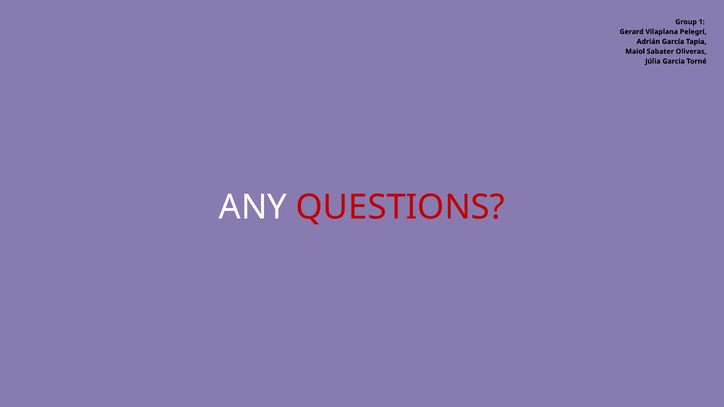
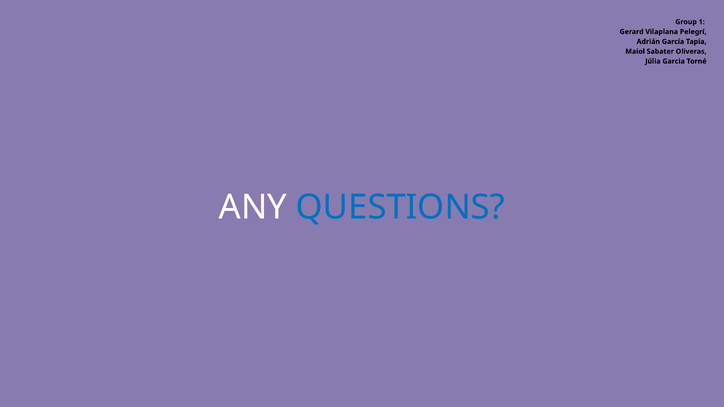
QUESTIONS colour: red -> blue
